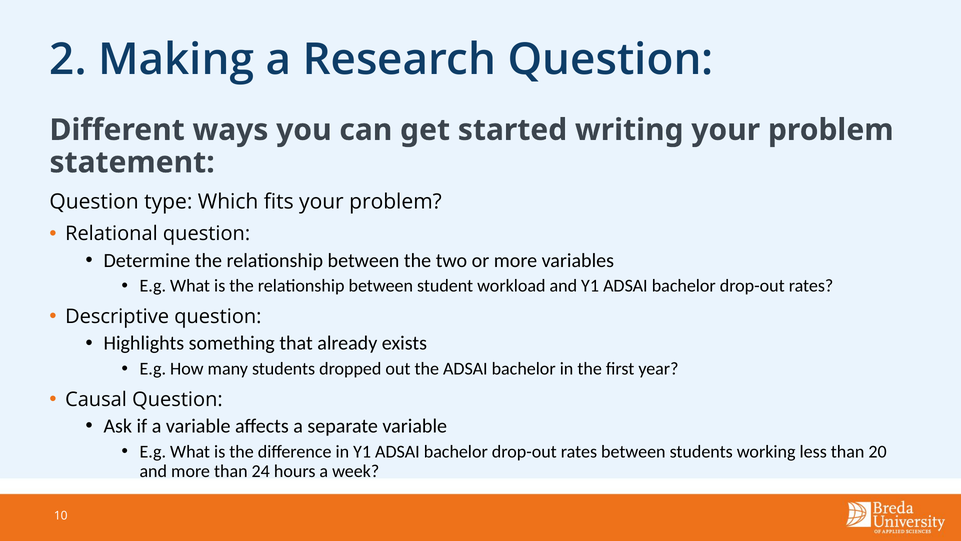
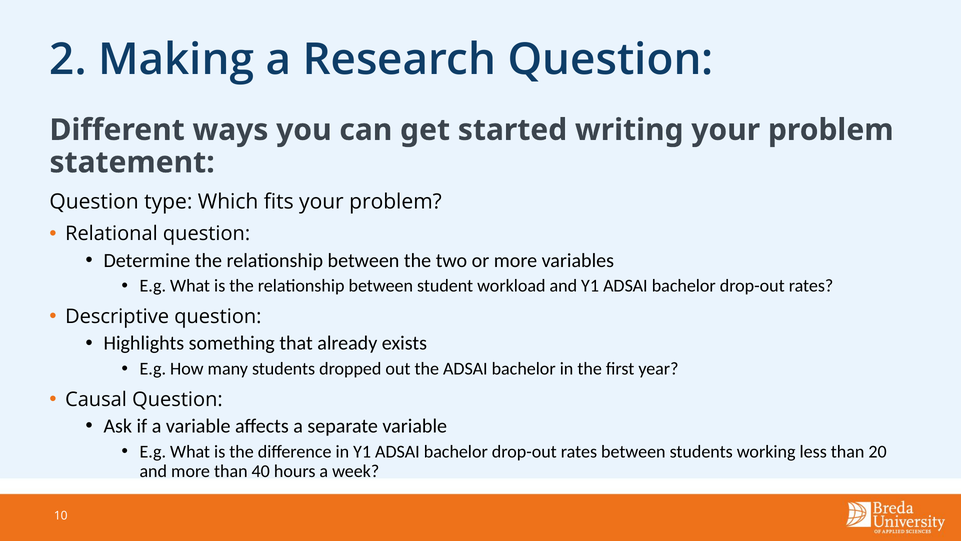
24: 24 -> 40
